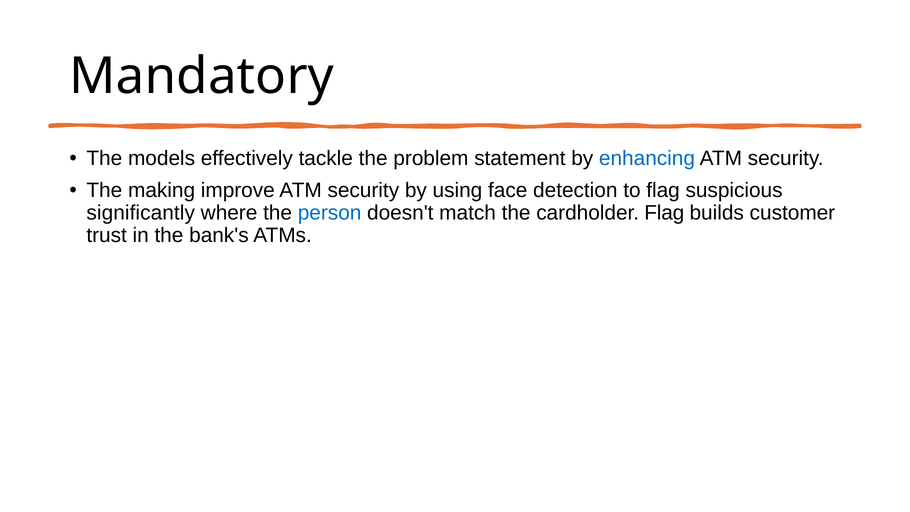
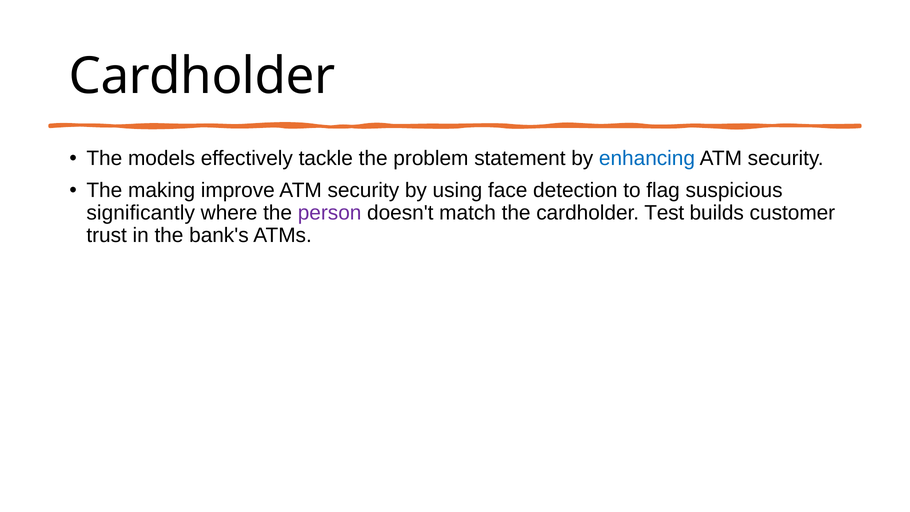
Mandatory at (202, 76): Mandatory -> Cardholder
person colour: blue -> purple
cardholder Flag: Flag -> Test
